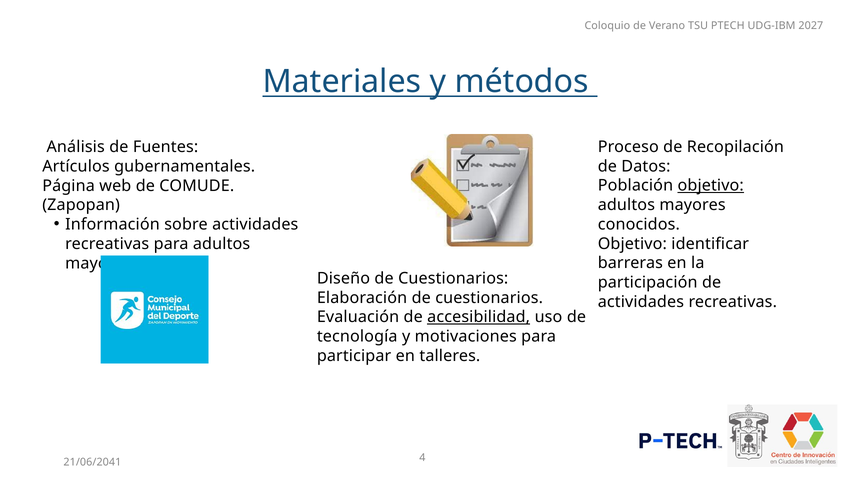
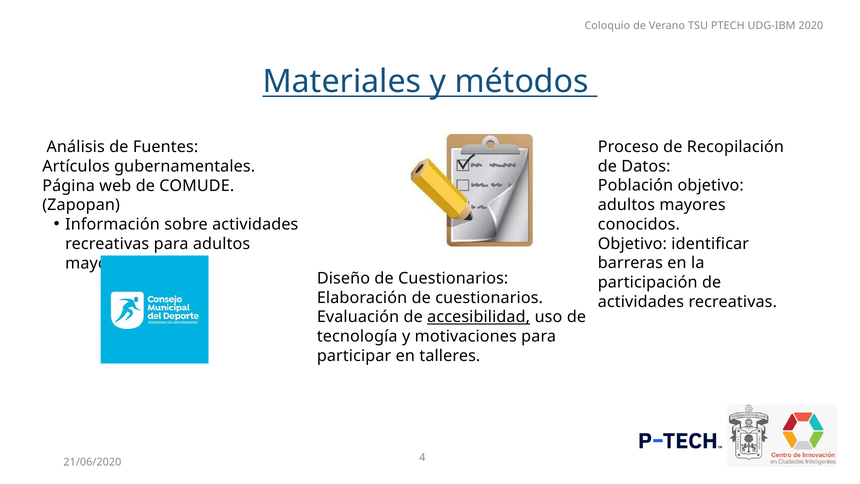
2027: 2027 -> 2020
objetivo at (711, 186) underline: present -> none
21/06/2041: 21/06/2041 -> 21/06/2020
